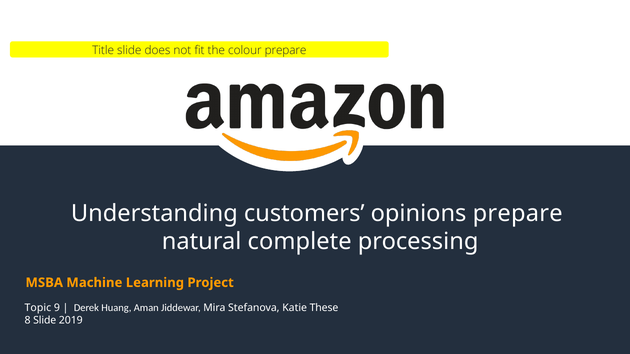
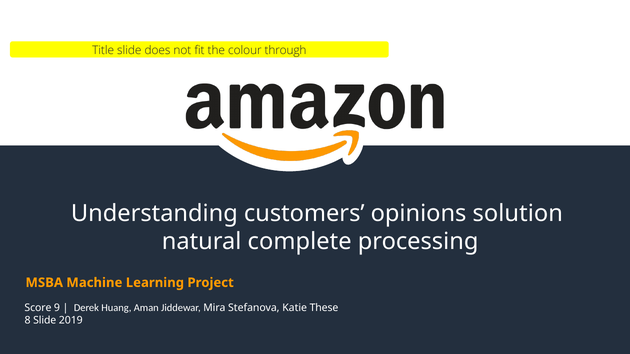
colour prepare: prepare -> through
opinions prepare: prepare -> solution
Topic: Topic -> Score
